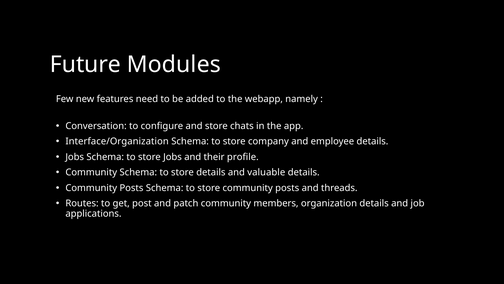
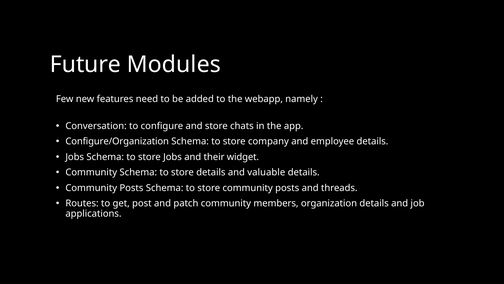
Interface/Organization: Interface/Organization -> Configure/Organization
profile: profile -> widget
